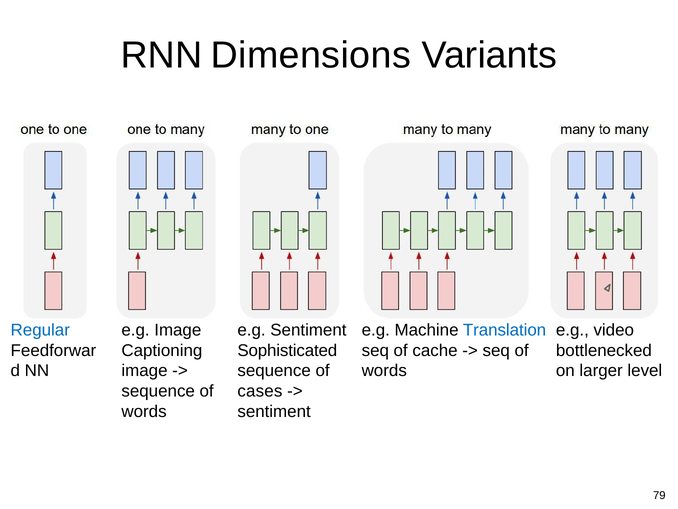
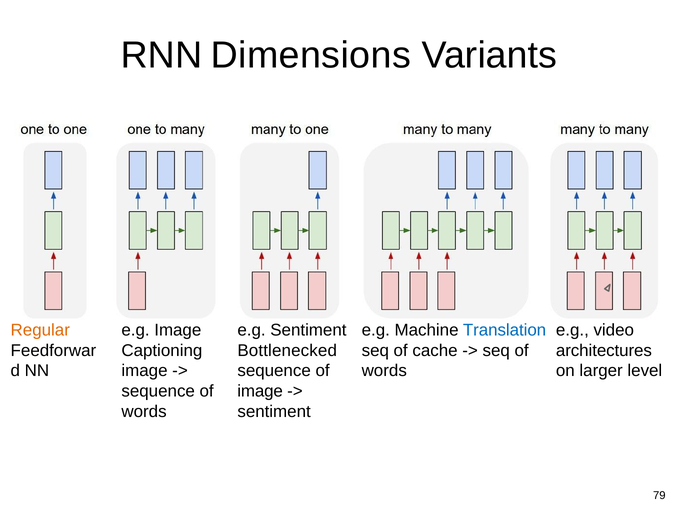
Regular colour: blue -> orange
Sophisticated: Sophisticated -> Bottlenecked
bottlenecked: bottlenecked -> architectures
cases at (260, 391): cases -> image
